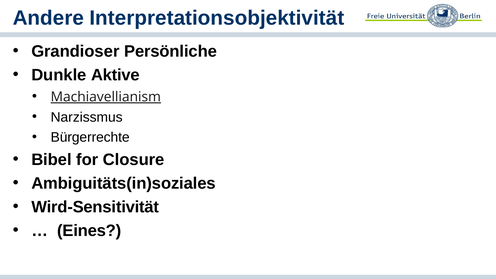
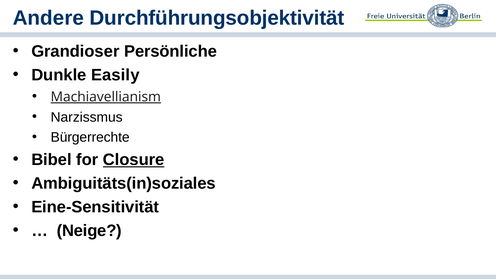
Interpretationsobjektivität: Interpretationsobjektivität -> Durchführungsobjektivität
Aktive: Aktive -> Easily
Closure underline: none -> present
Wird-Sensitivität: Wird-Sensitivität -> Eine-Sensitivität
Eines: Eines -> Neige
